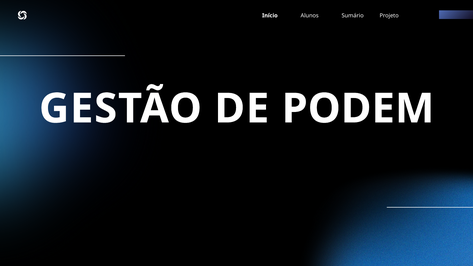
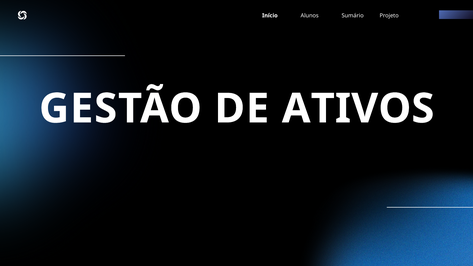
PODEM: PODEM -> ATIVOS
